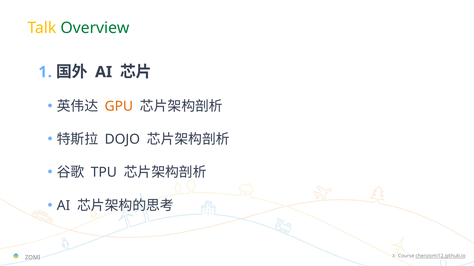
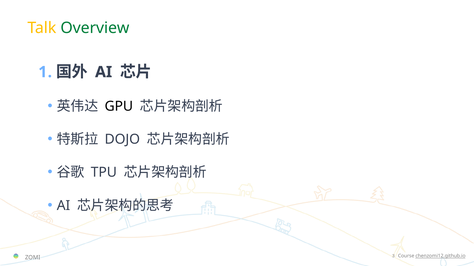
GPU colour: orange -> black
